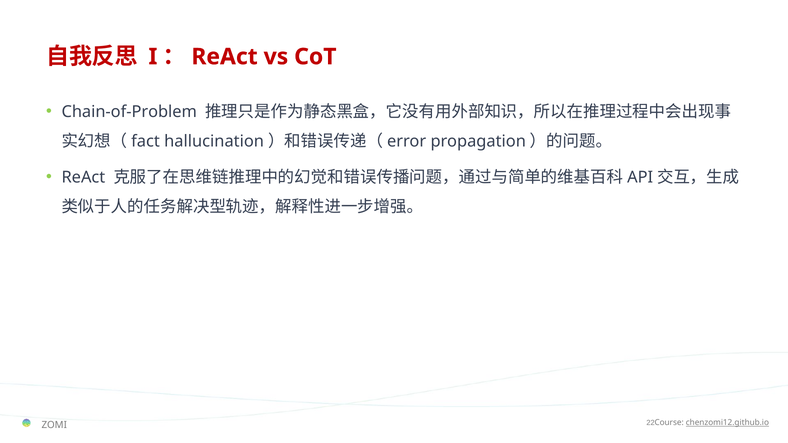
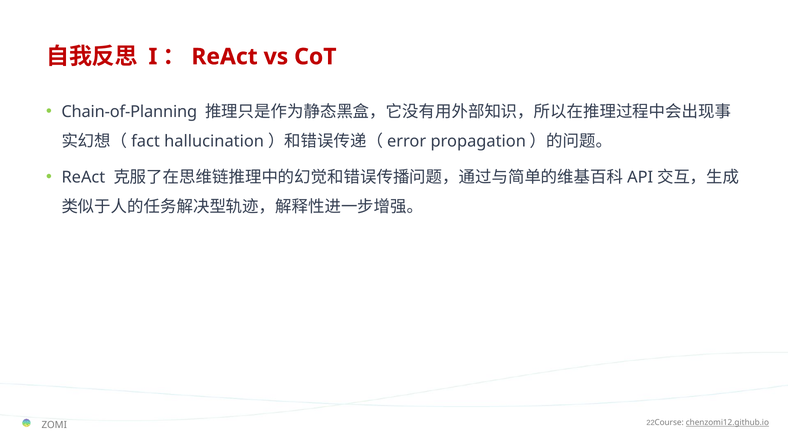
Chain-of-Problem: Chain-of-Problem -> Chain-of-Planning
